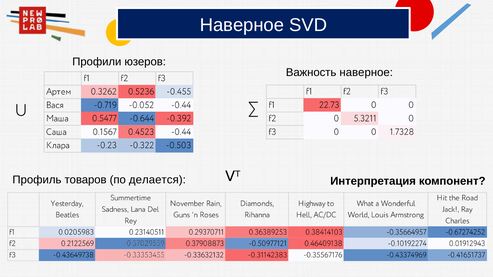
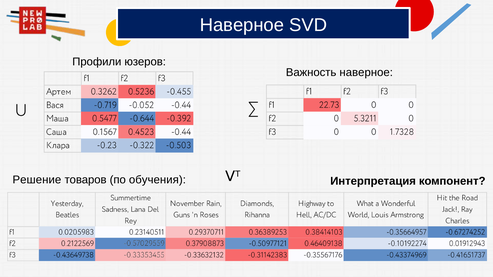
Профиль: Профиль -> Решение
делается: делается -> обучения
